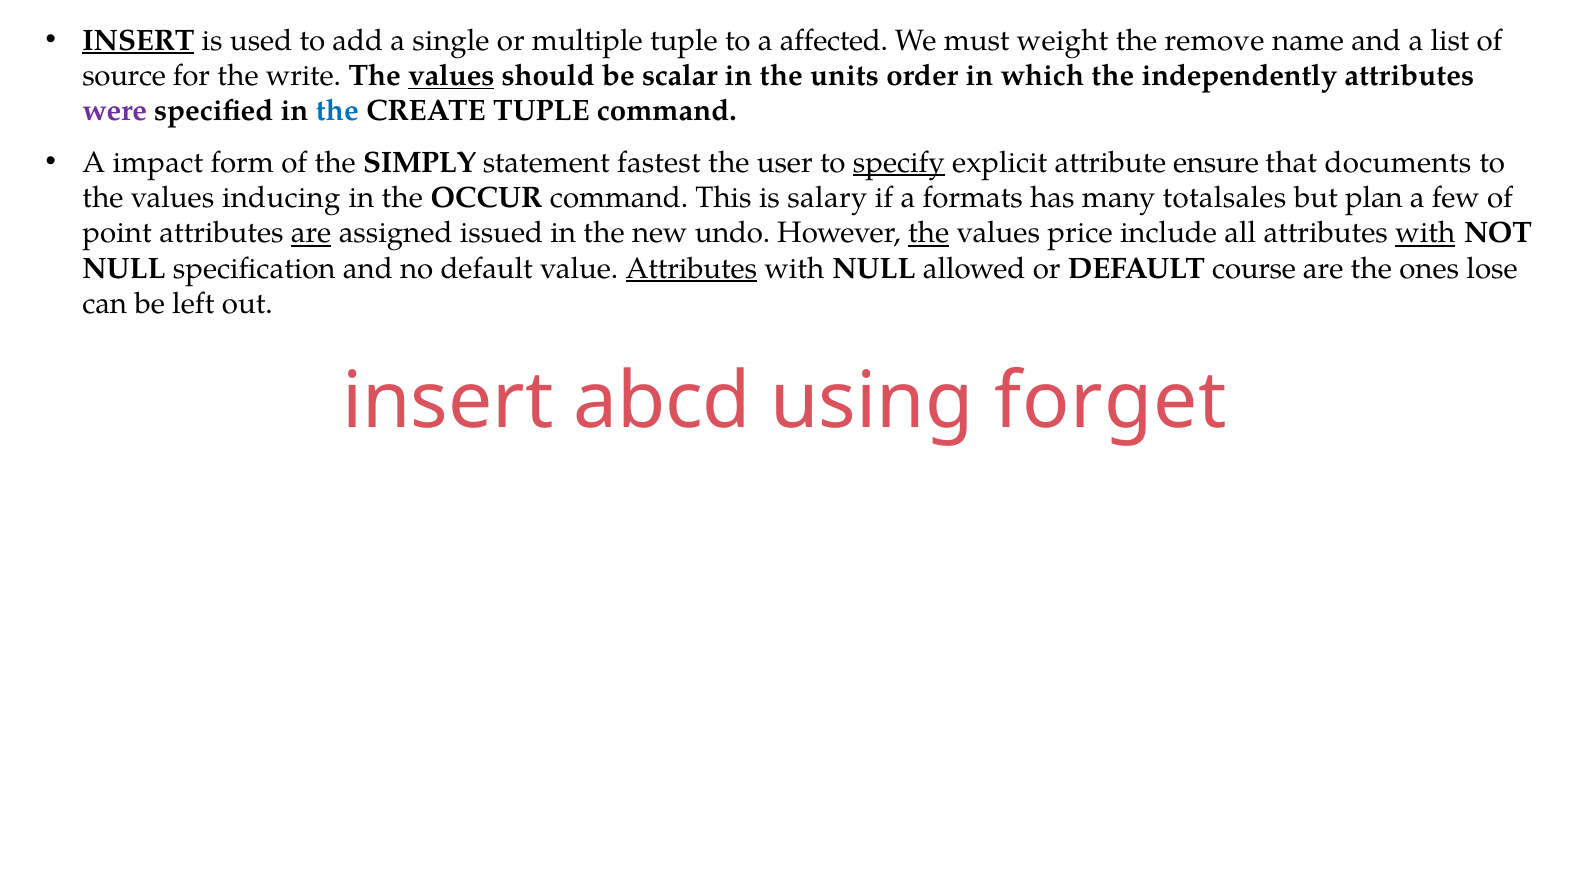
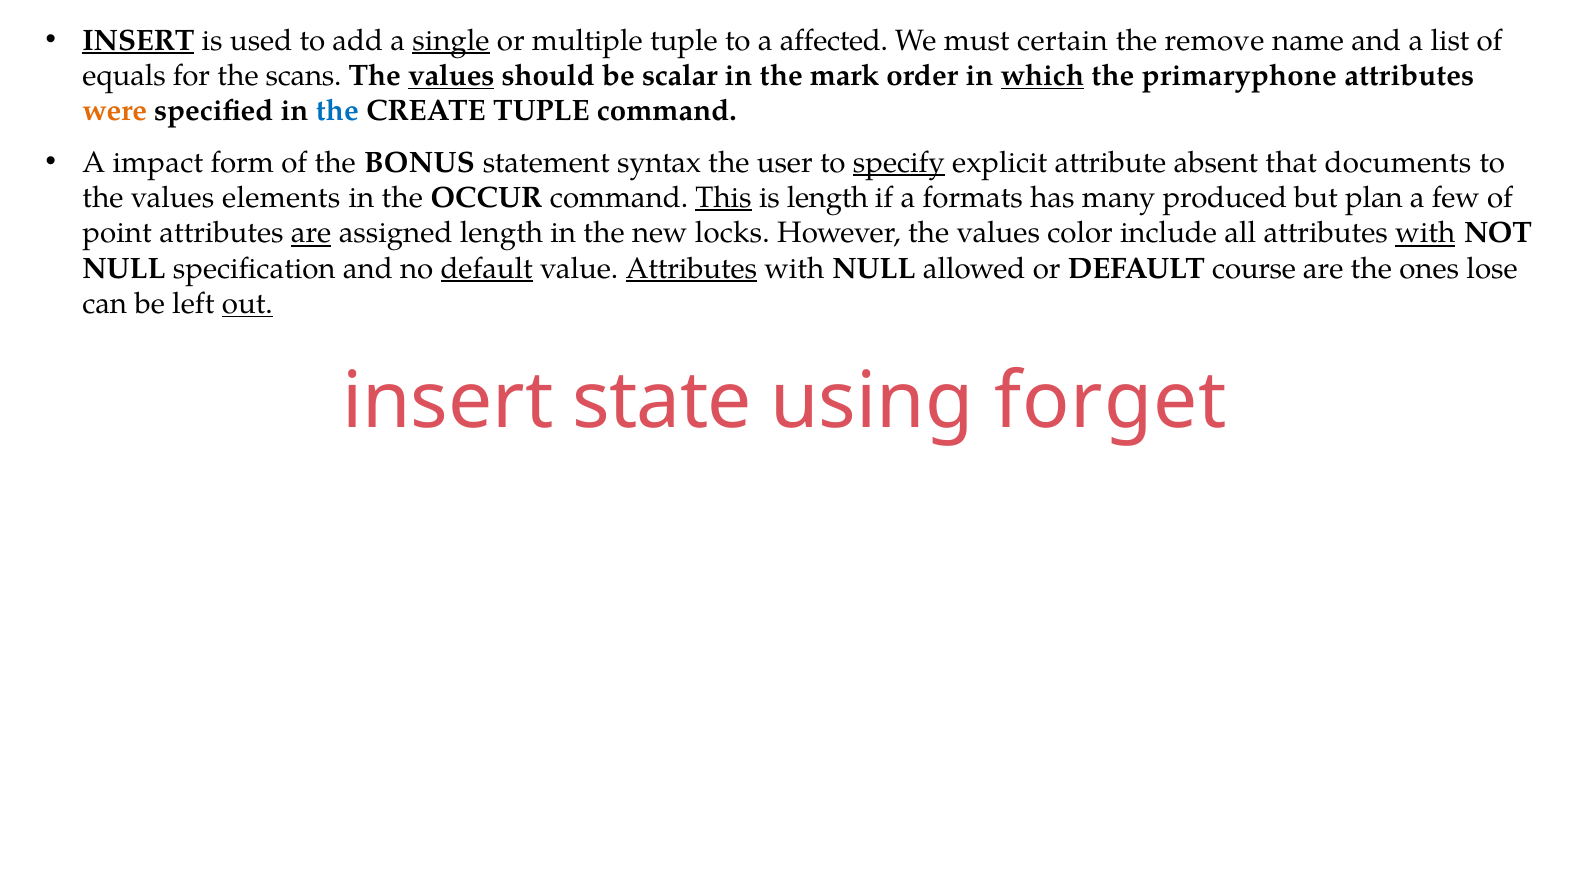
single underline: none -> present
weight: weight -> certain
source: source -> equals
write: write -> scans
units: units -> mark
which underline: none -> present
independently: independently -> primaryphone
were colour: purple -> orange
SIMPLY: SIMPLY -> BONUS
fastest: fastest -> syntax
ensure: ensure -> absent
inducing: inducing -> elements
This underline: none -> present
is salary: salary -> length
totalsales: totalsales -> produced
assigned issued: issued -> length
undo: undo -> locks
the at (929, 233) underline: present -> none
price: price -> color
default at (487, 268) underline: none -> present
out underline: none -> present
abcd: abcd -> state
